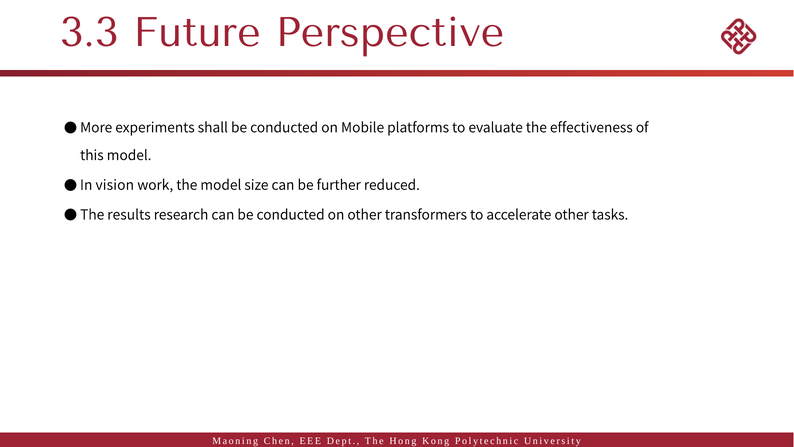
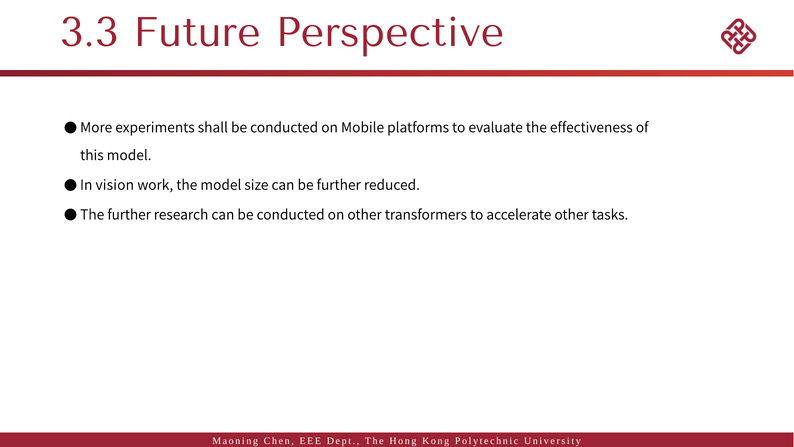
results at (129, 214): results -> further
